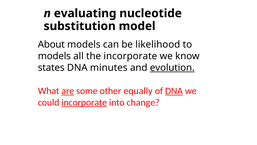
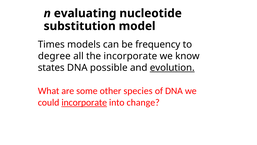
About: About -> Times
likelihood: likelihood -> frequency
models at (54, 56): models -> degree
minutes: minutes -> possible
are underline: present -> none
equally: equally -> species
DNA at (174, 91) underline: present -> none
